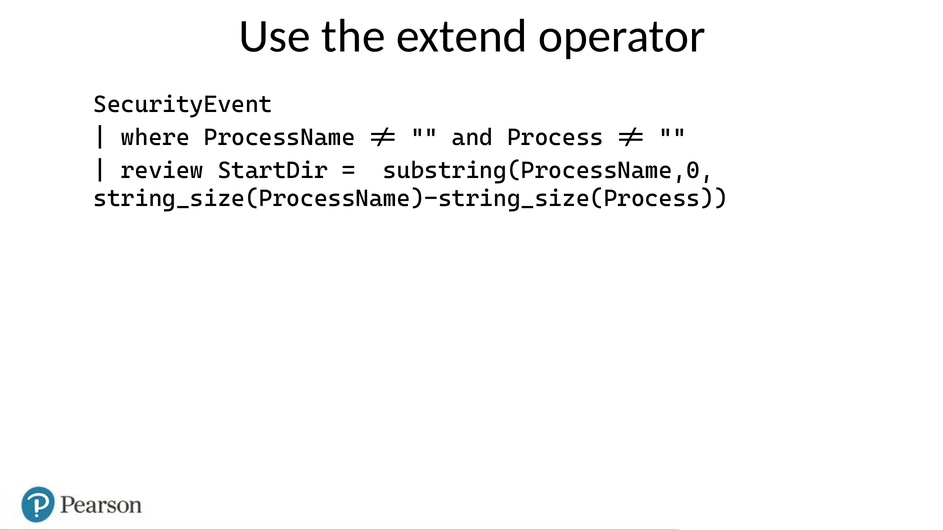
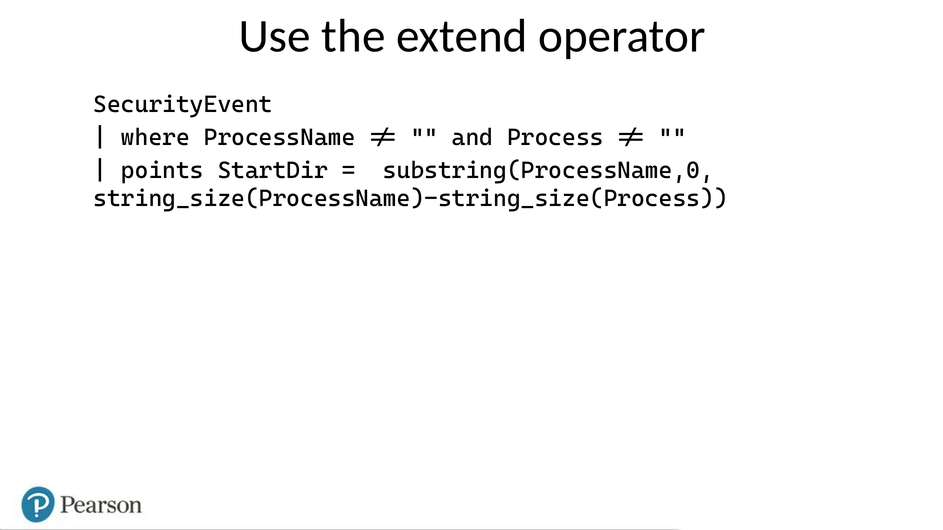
review: review -> points
